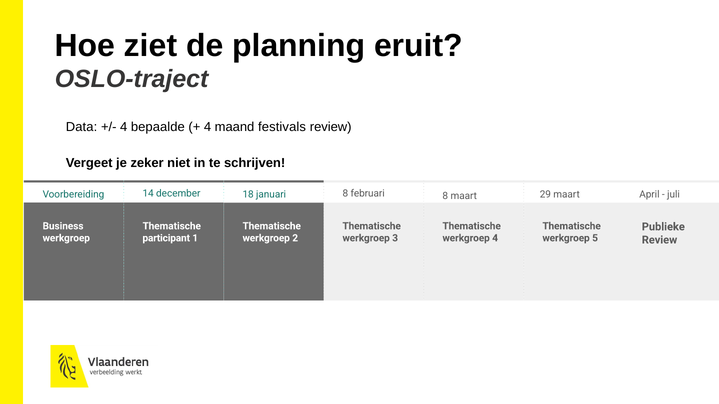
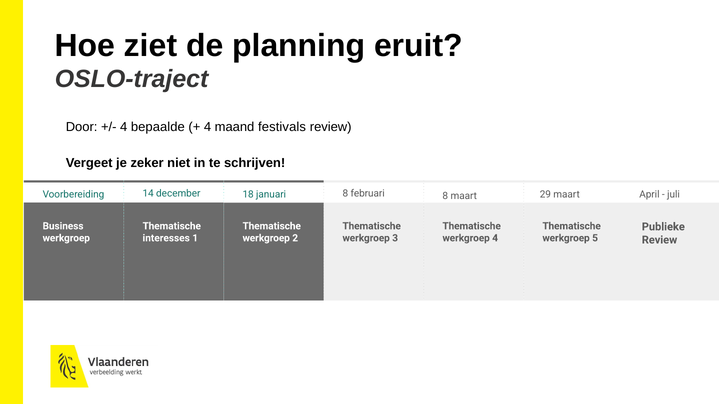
Data: Data -> Door
participant: participant -> interesses
